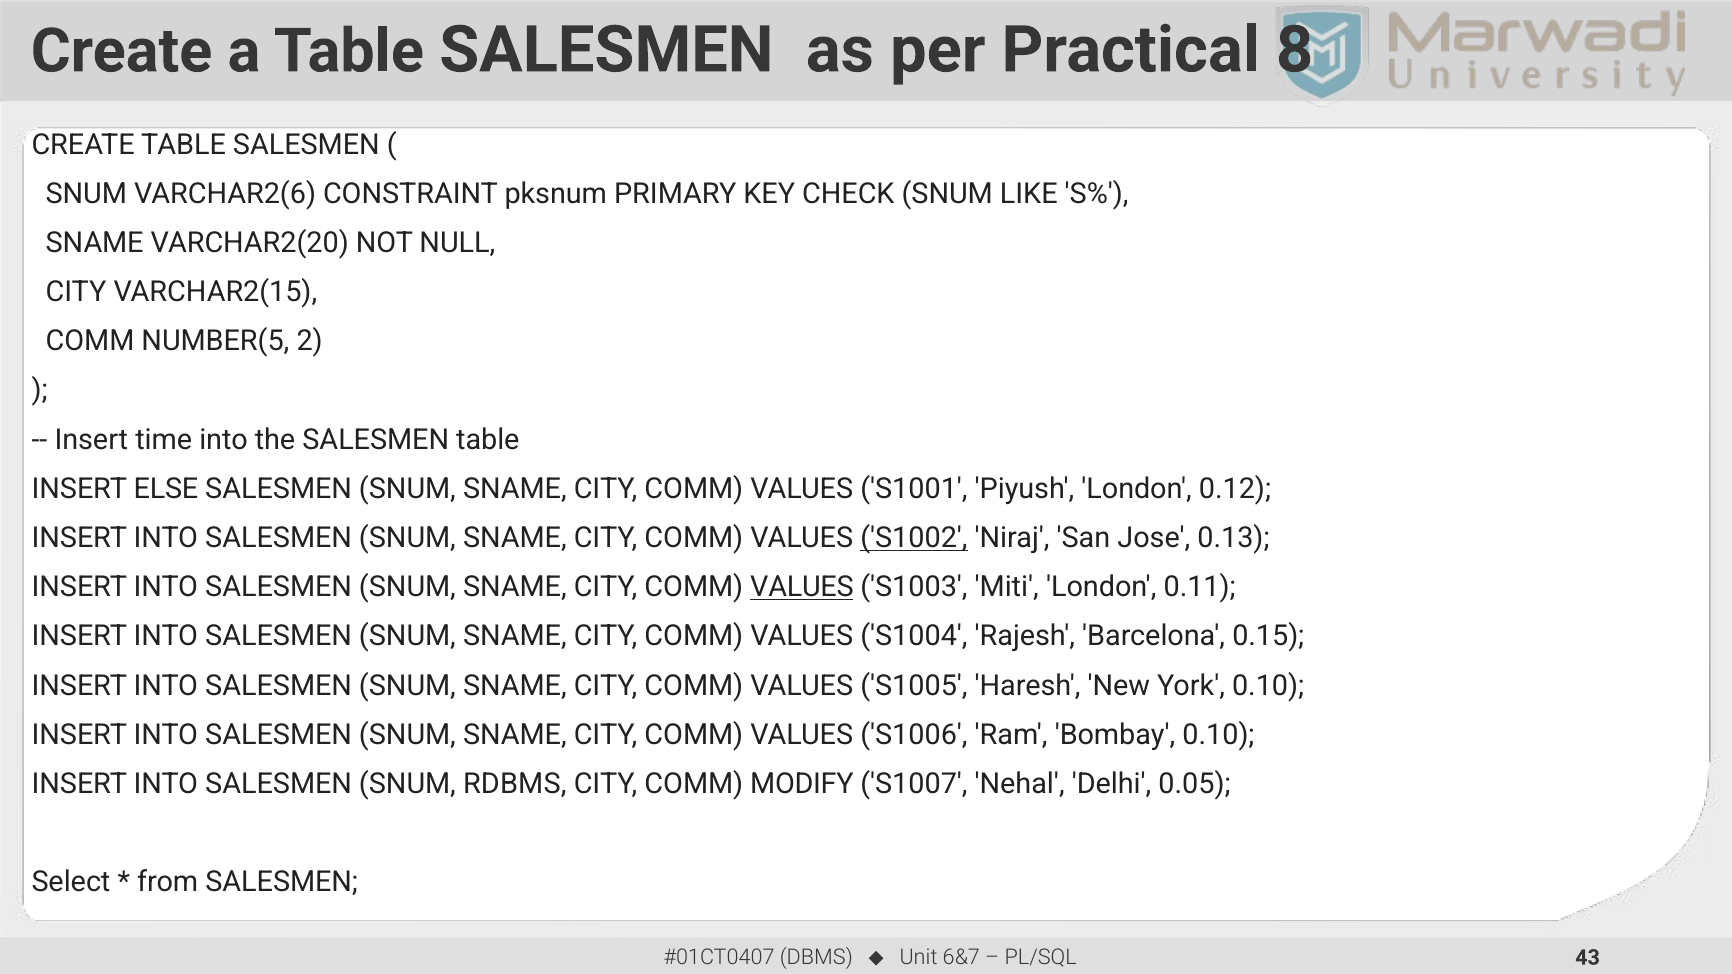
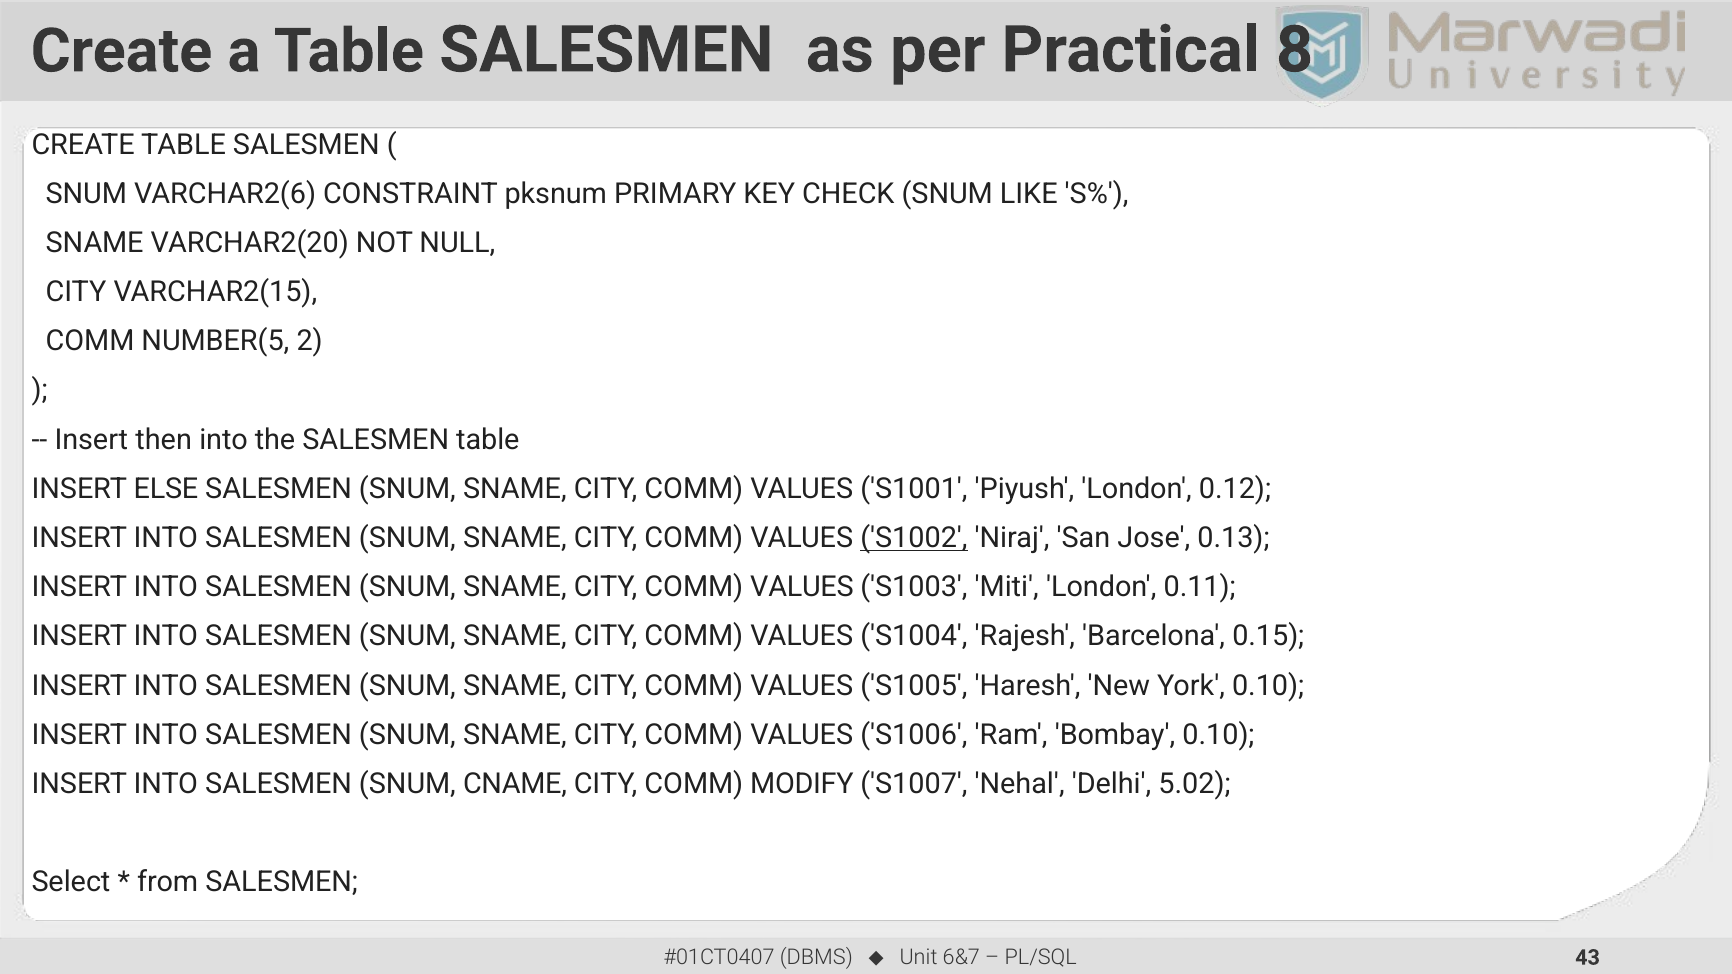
time: time -> then
VALUES at (802, 587) underline: present -> none
RDBMS: RDBMS -> CNAME
0.05: 0.05 -> 5.02
